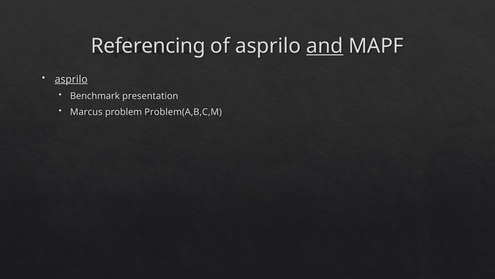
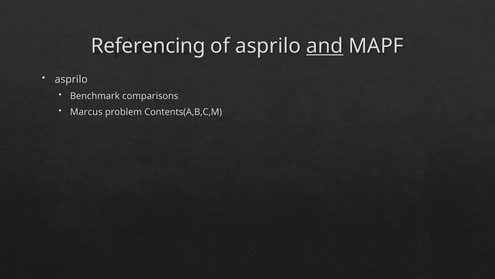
asprilo at (71, 79) underline: present -> none
presentation: presentation -> comparisons
Problem(A,B,C,M: Problem(A,B,C,M -> Contents(A,B,C,M
